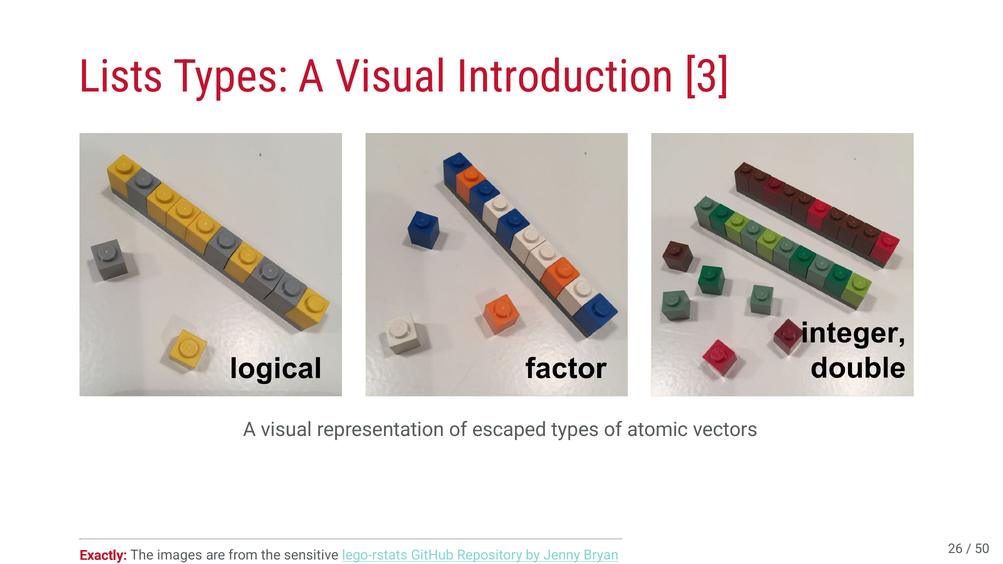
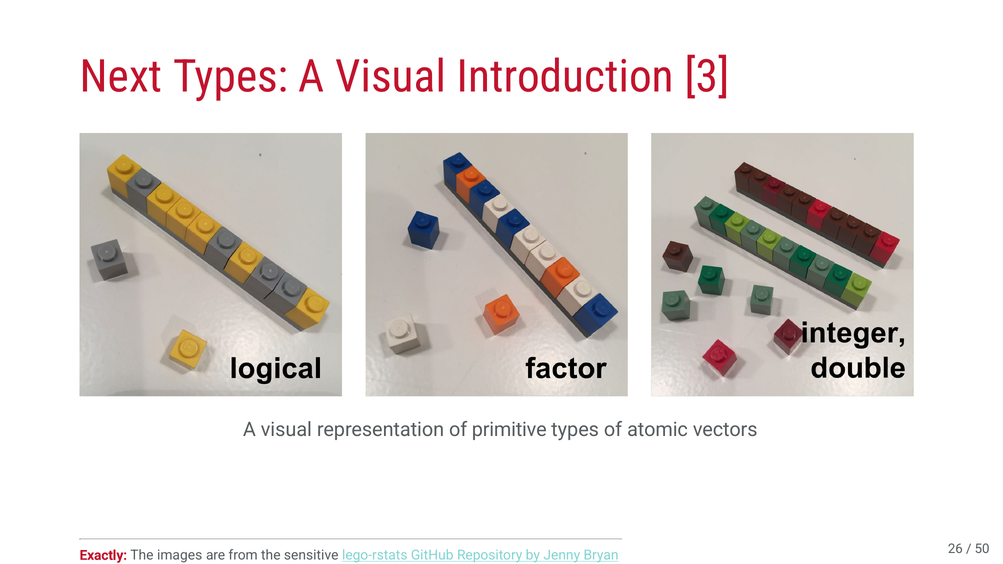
Lists: Lists -> Next
escaped: escaped -> primitive
